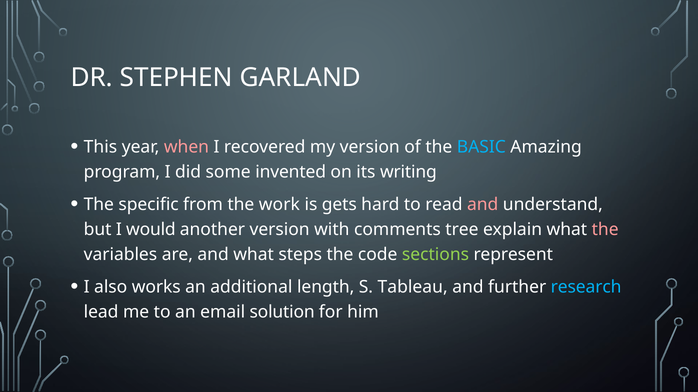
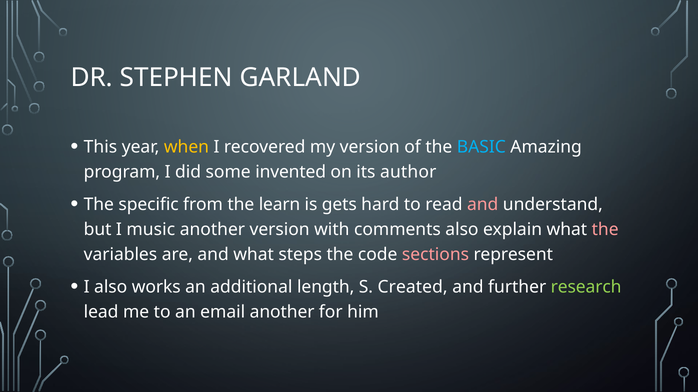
when colour: pink -> yellow
writing: writing -> author
work: work -> learn
would: would -> music
comments tree: tree -> also
sections colour: light green -> pink
Tableau: Tableau -> Created
research colour: light blue -> light green
email solution: solution -> another
